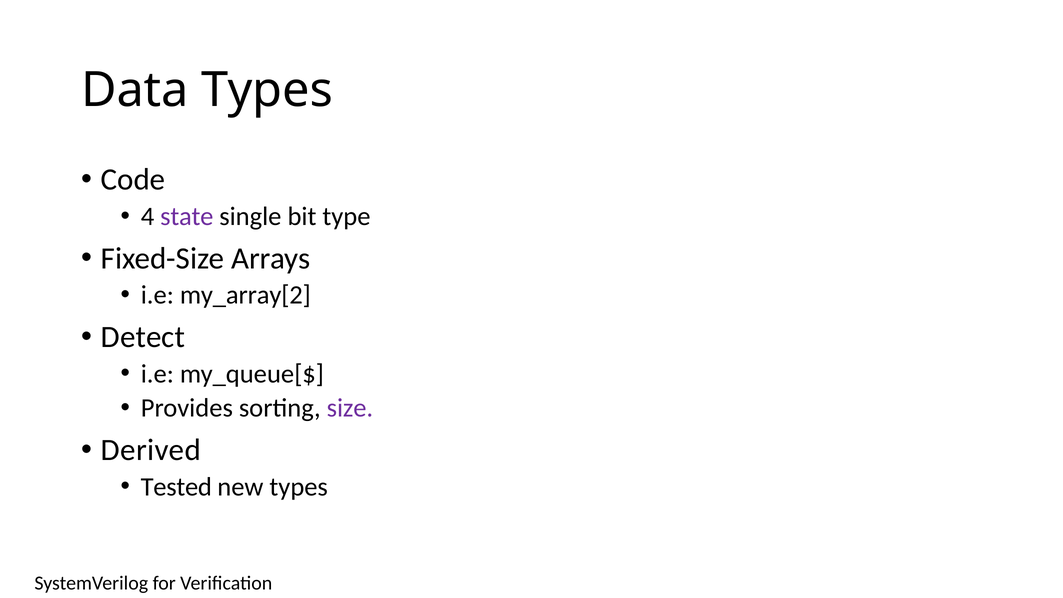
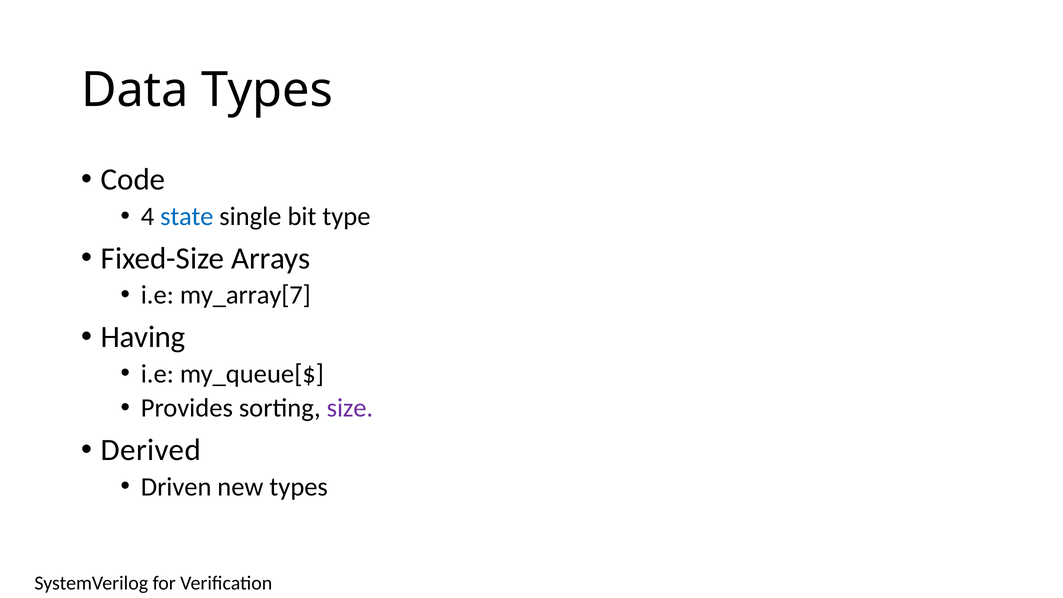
state colour: purple -> blue
my_array[2: my_array[2 -> my_array[7
Detect: Detect -> Having
Tested: Tested -> Driven
